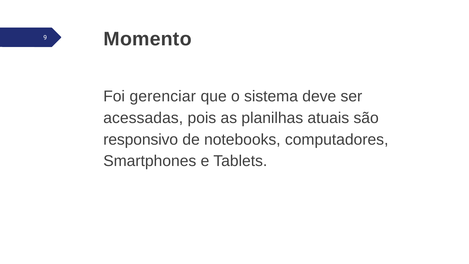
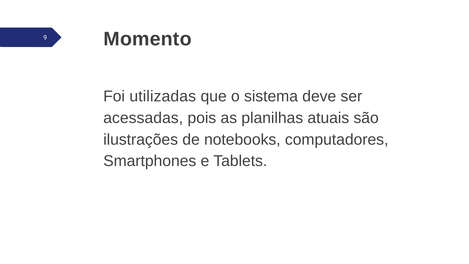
gerenciar: gerenciar -> utilizadas
responsivo: responsivo -> ilustrações
